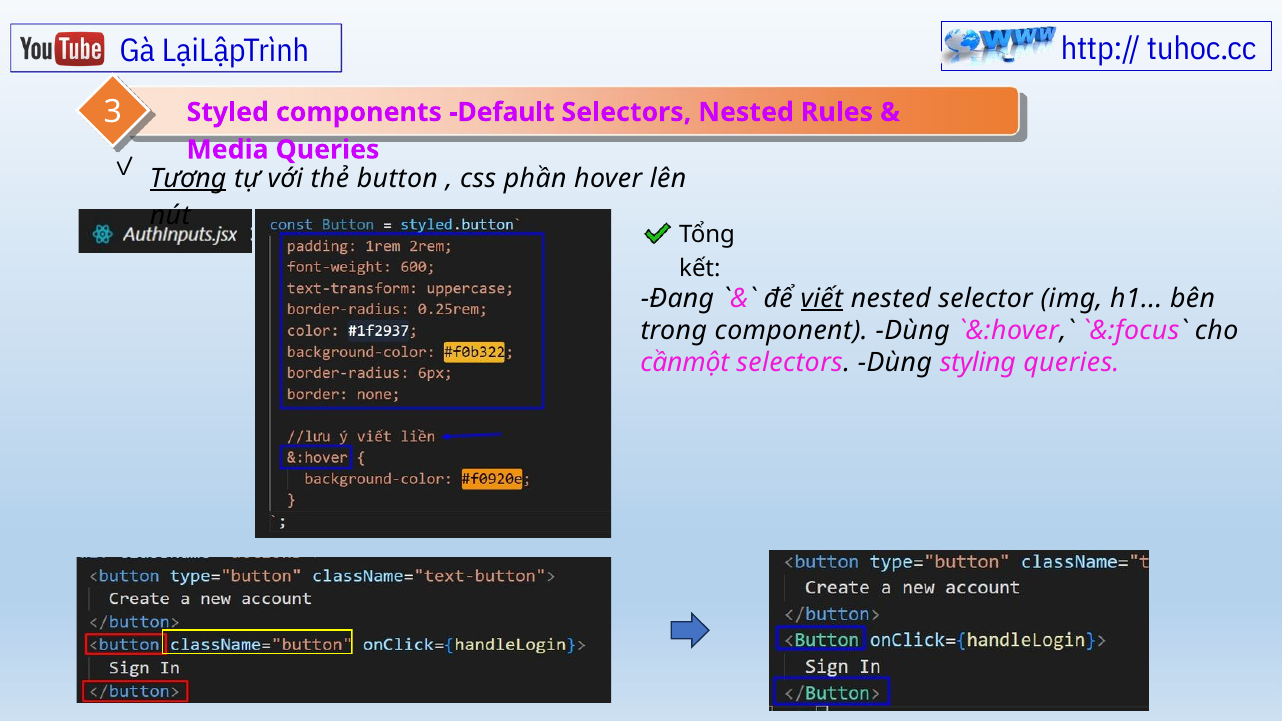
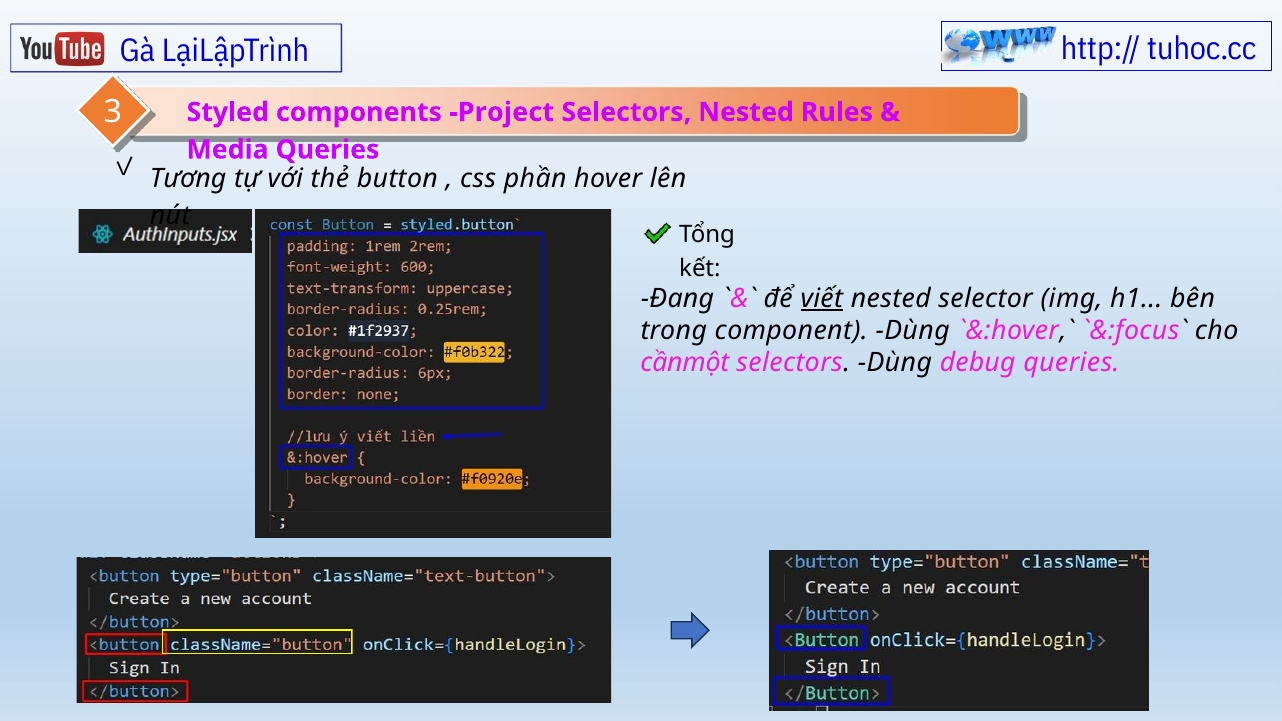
Default: Default -> Project
Tương underline: present -> none
styling: styling -> debug
